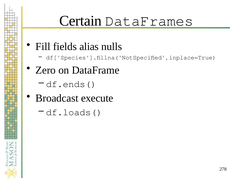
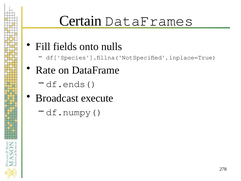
alias: alias -> onto
Zero: Zero -> Rate
df.loads(: df.loads( -> df.numpy(
